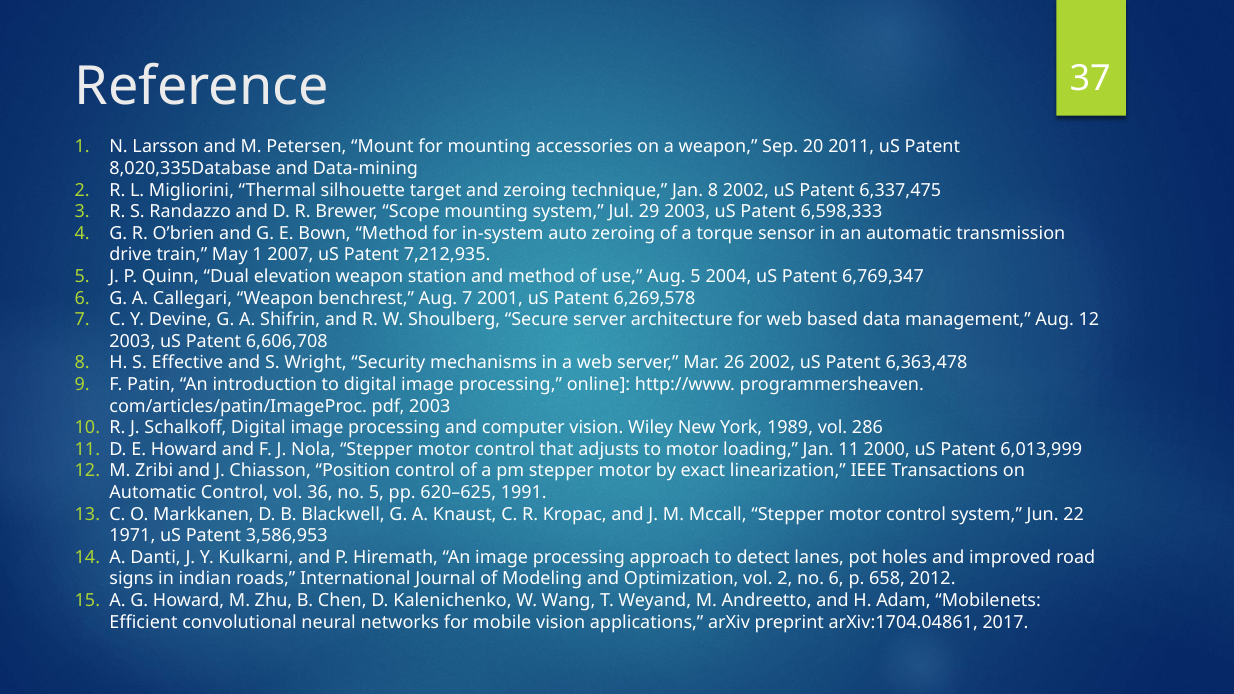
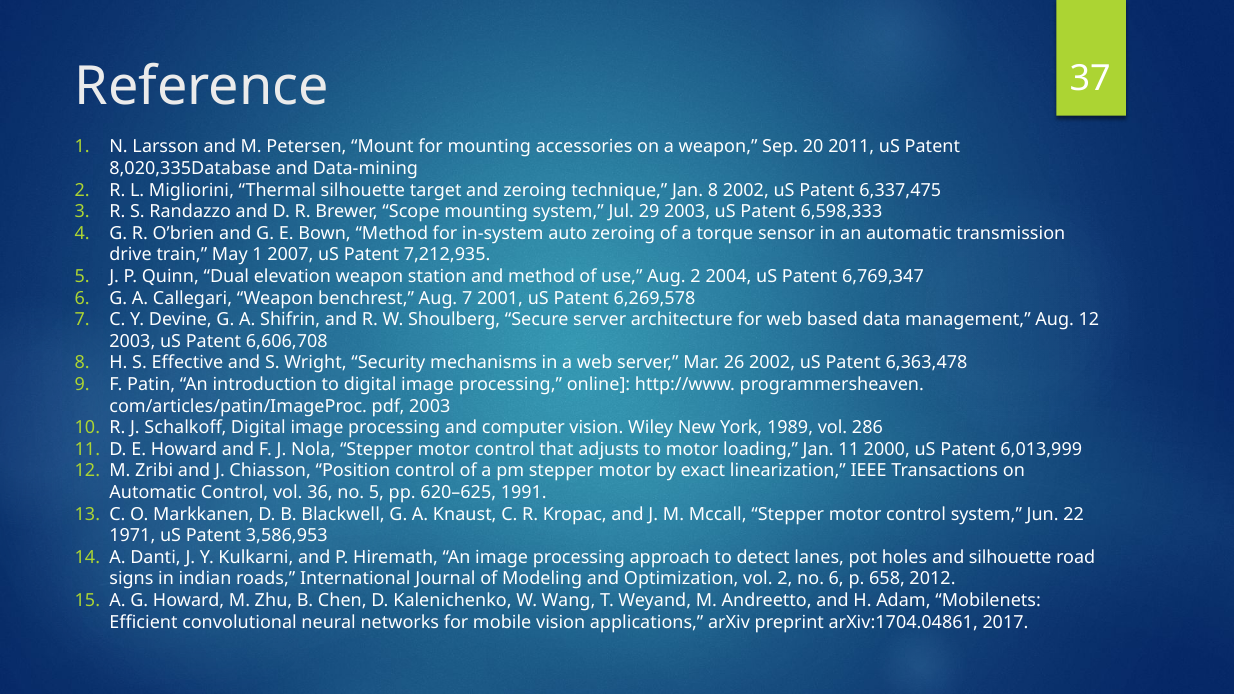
Aug 5: 5 -> 2
and improved: improved -> silhouette
